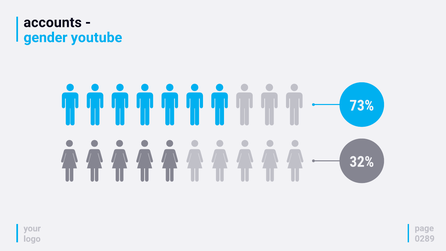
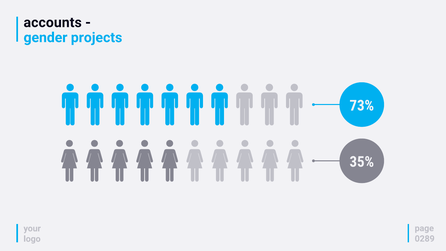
youtube: youtube -> projects
32%: 32% -> 35%
